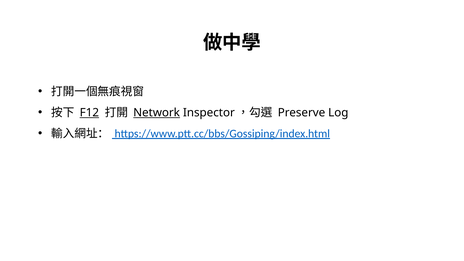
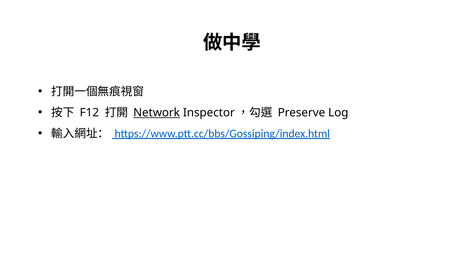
F12 underline: present -> none
